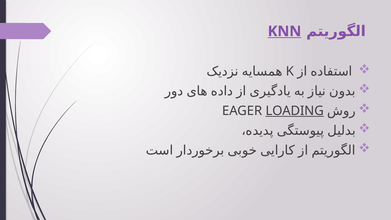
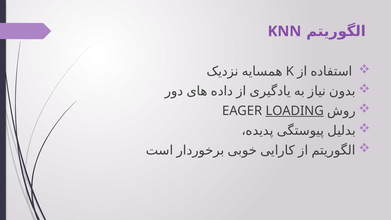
KNN underline: present -> none
